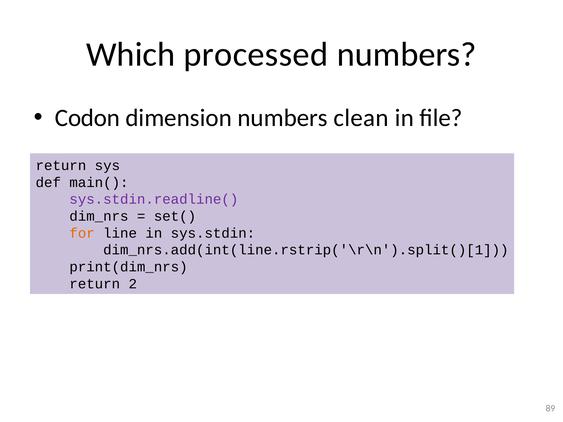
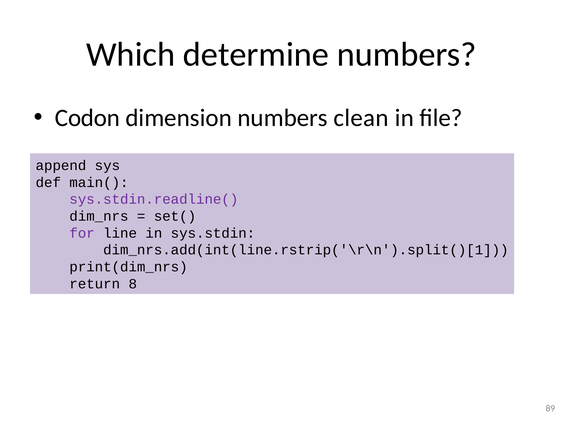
processed: processed -> determine
return at (61, 166): return -> append
for colour: orange -> purple
2: 2 -> 8
